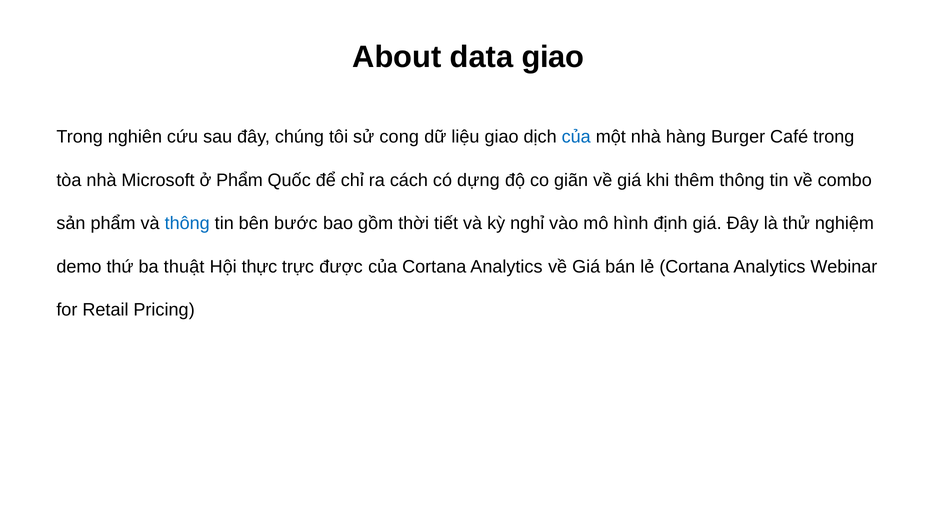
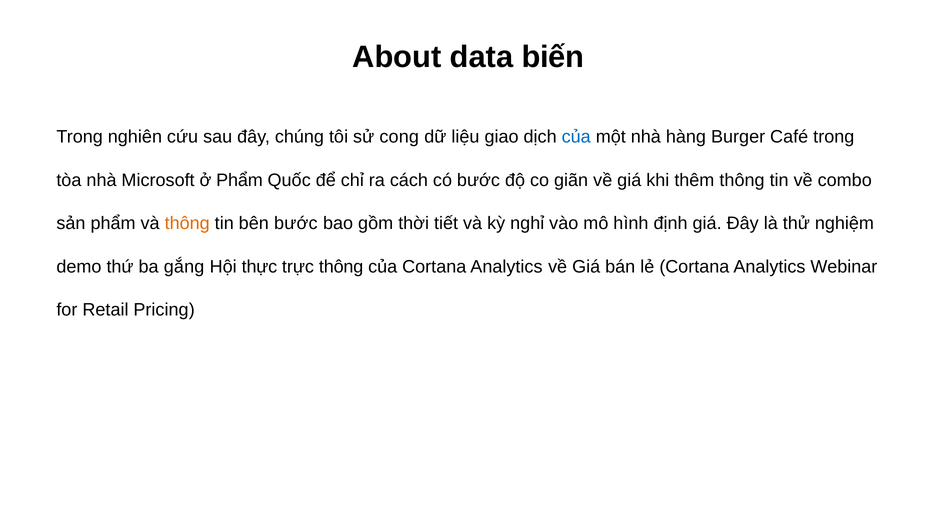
data giao: giao -> biến
có dựng: dựng -> bước
thông at (187, 223) colour: blue -> orange
thuật: thuật -> gắng
trực được: được -> thông
